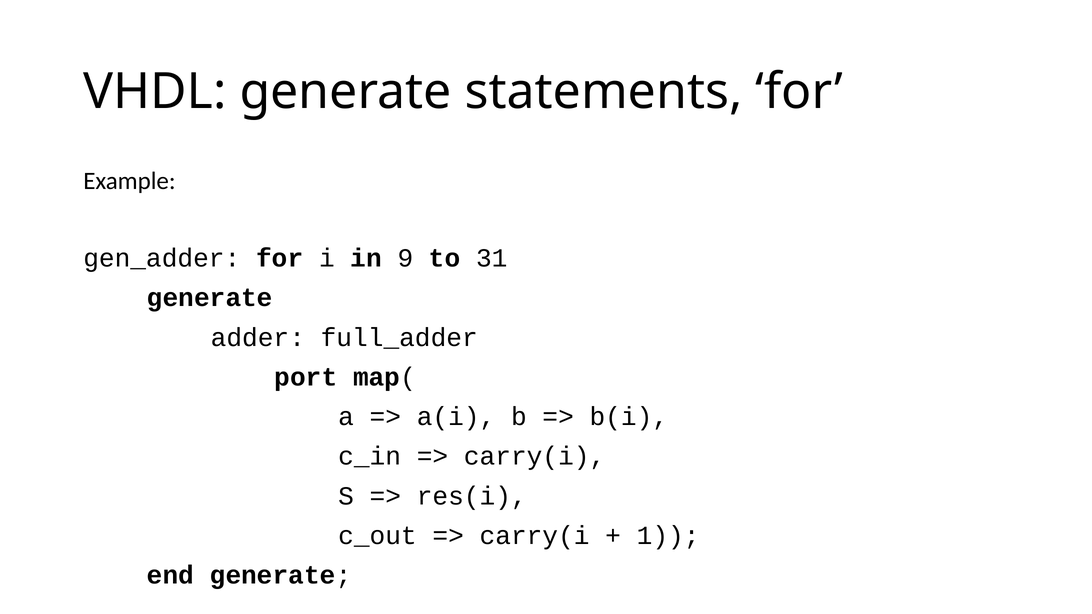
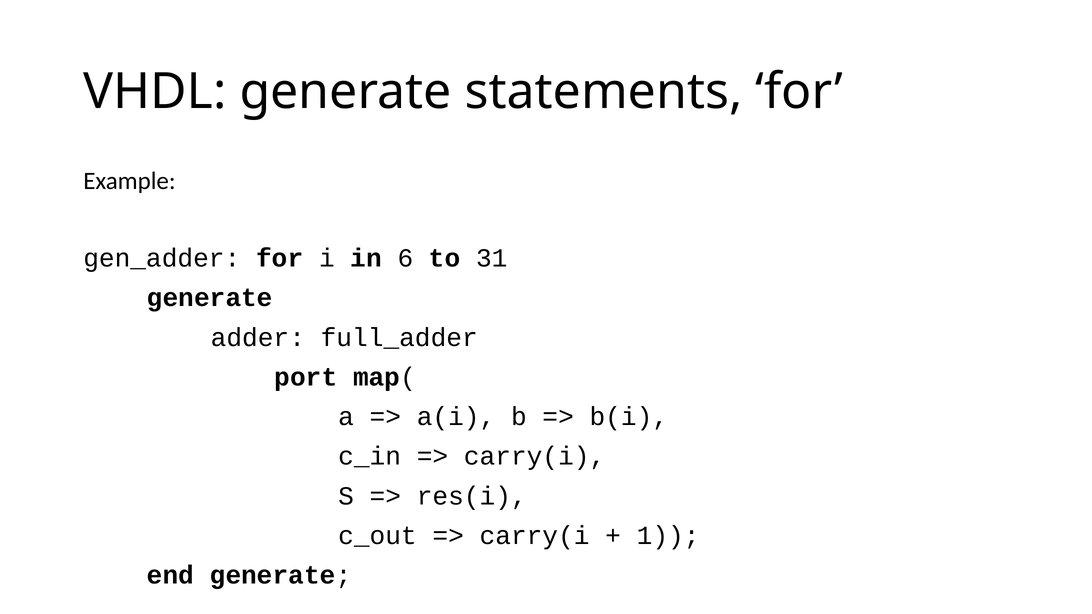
9: 9 -> 6
